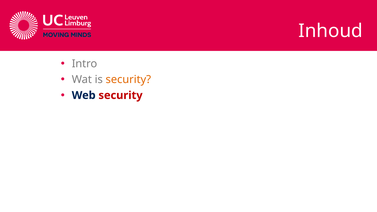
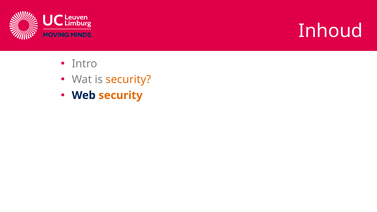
security at (121, 95) colour: red -> orange
